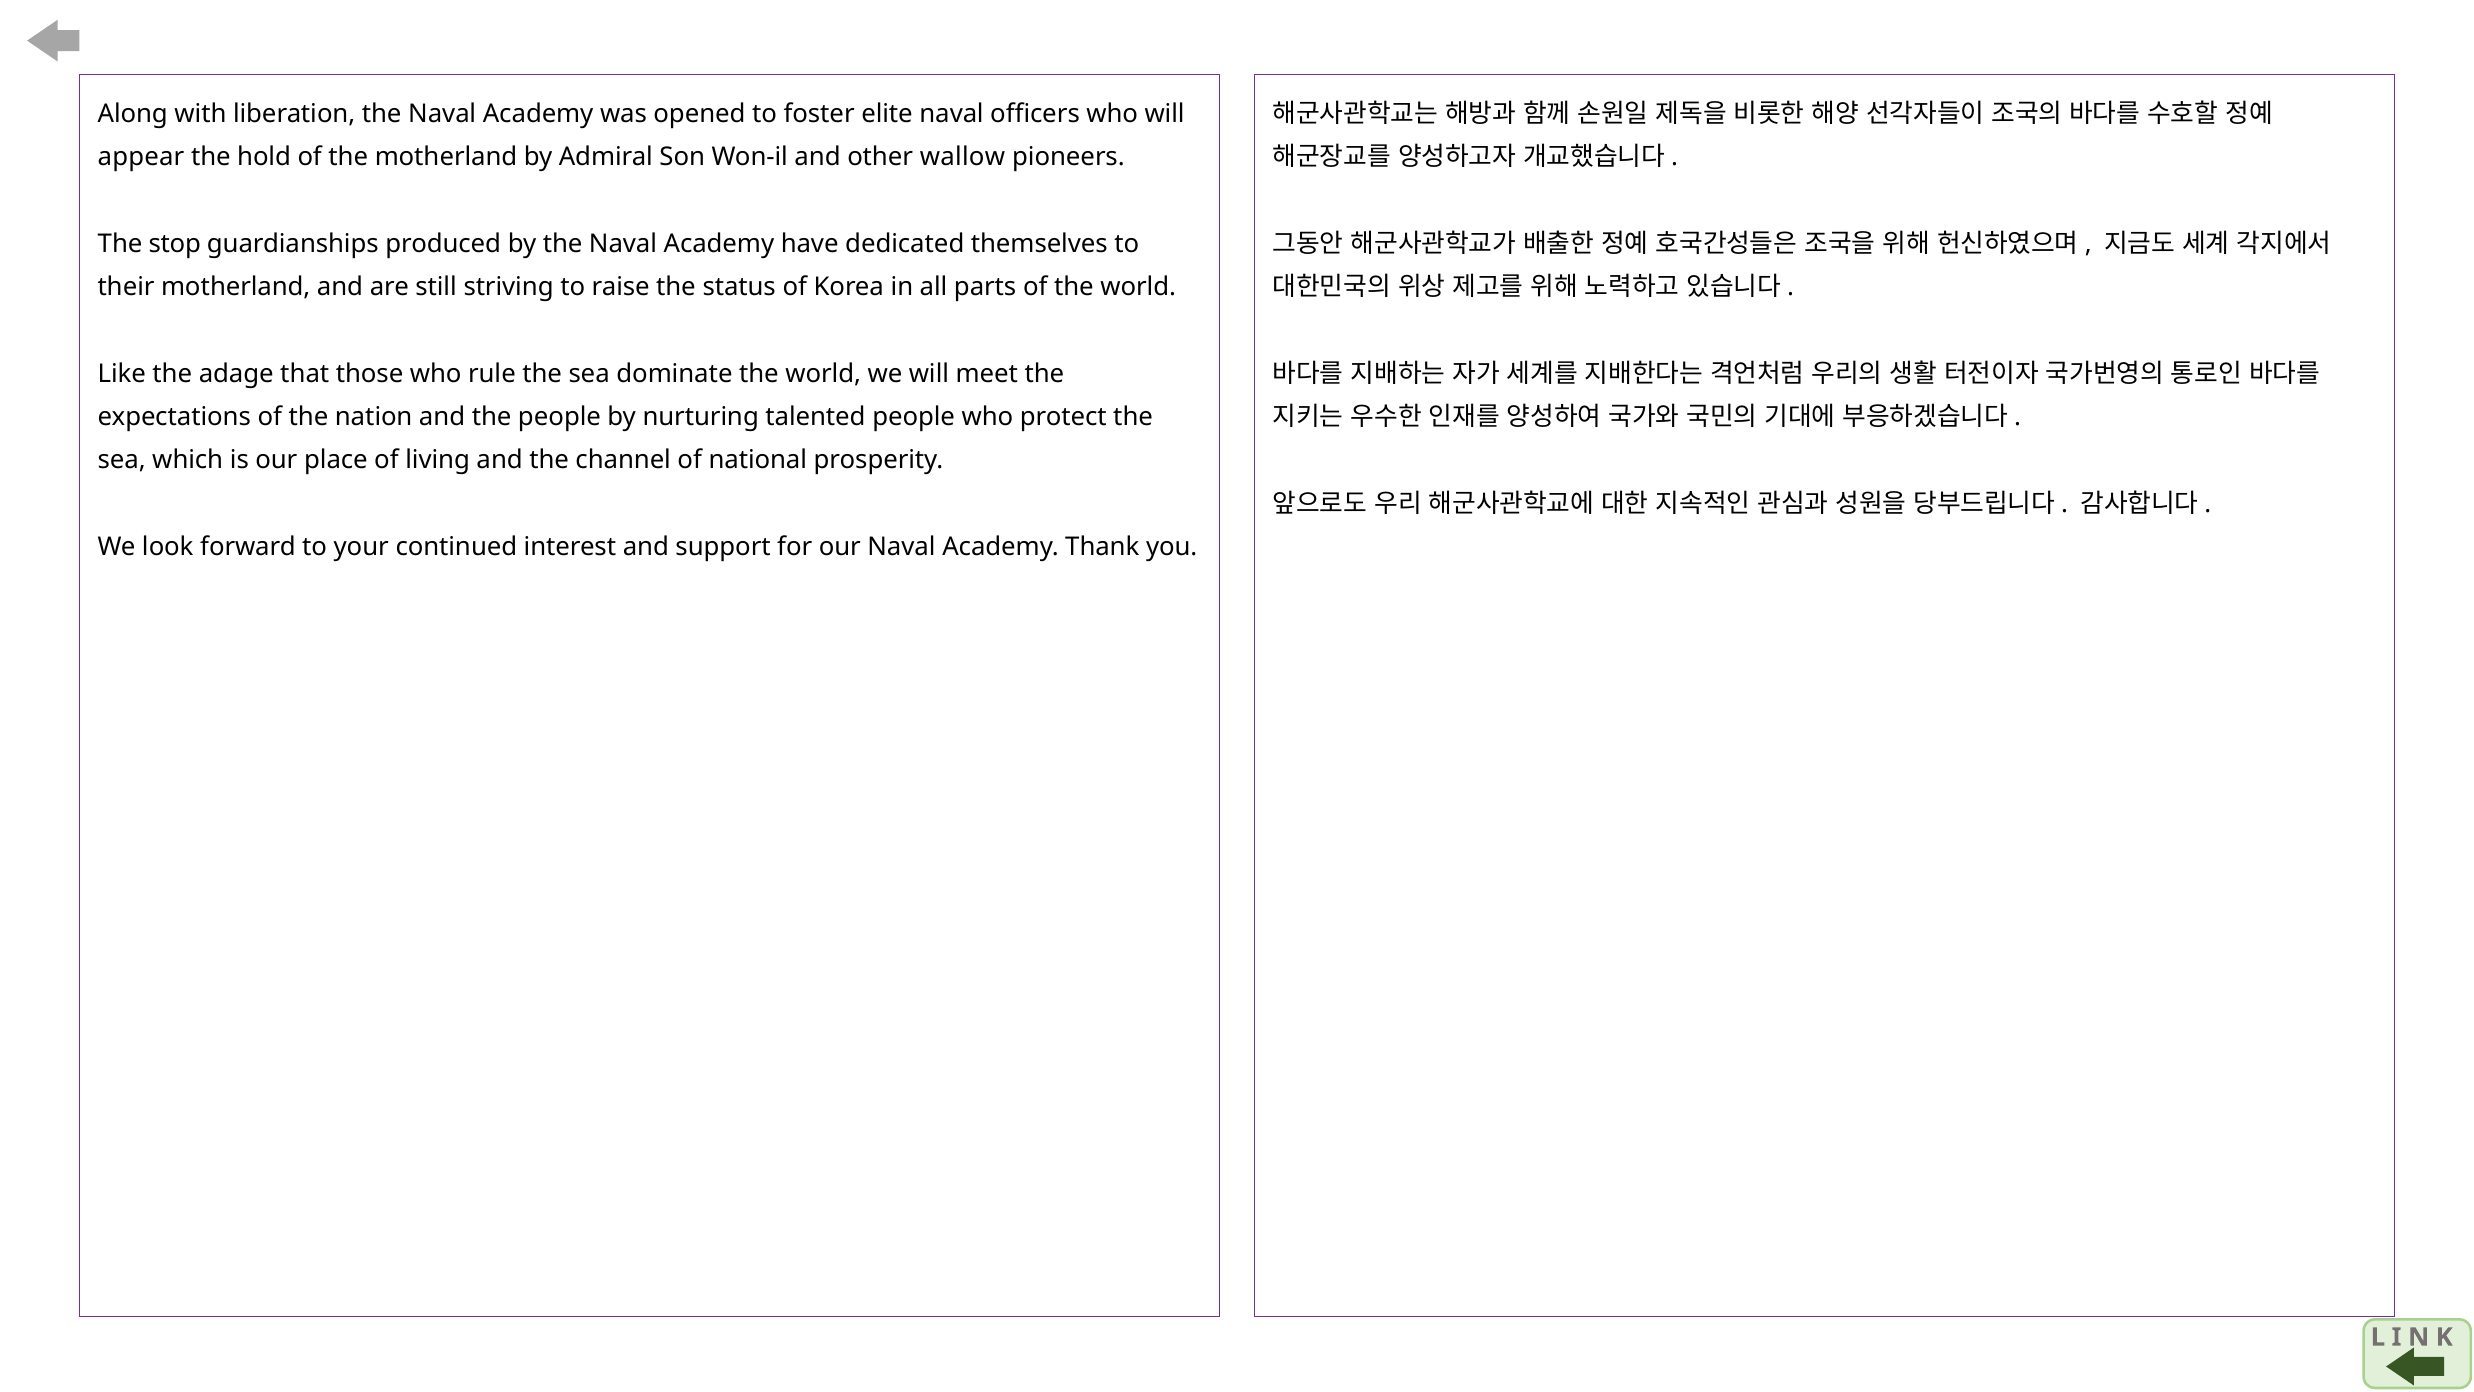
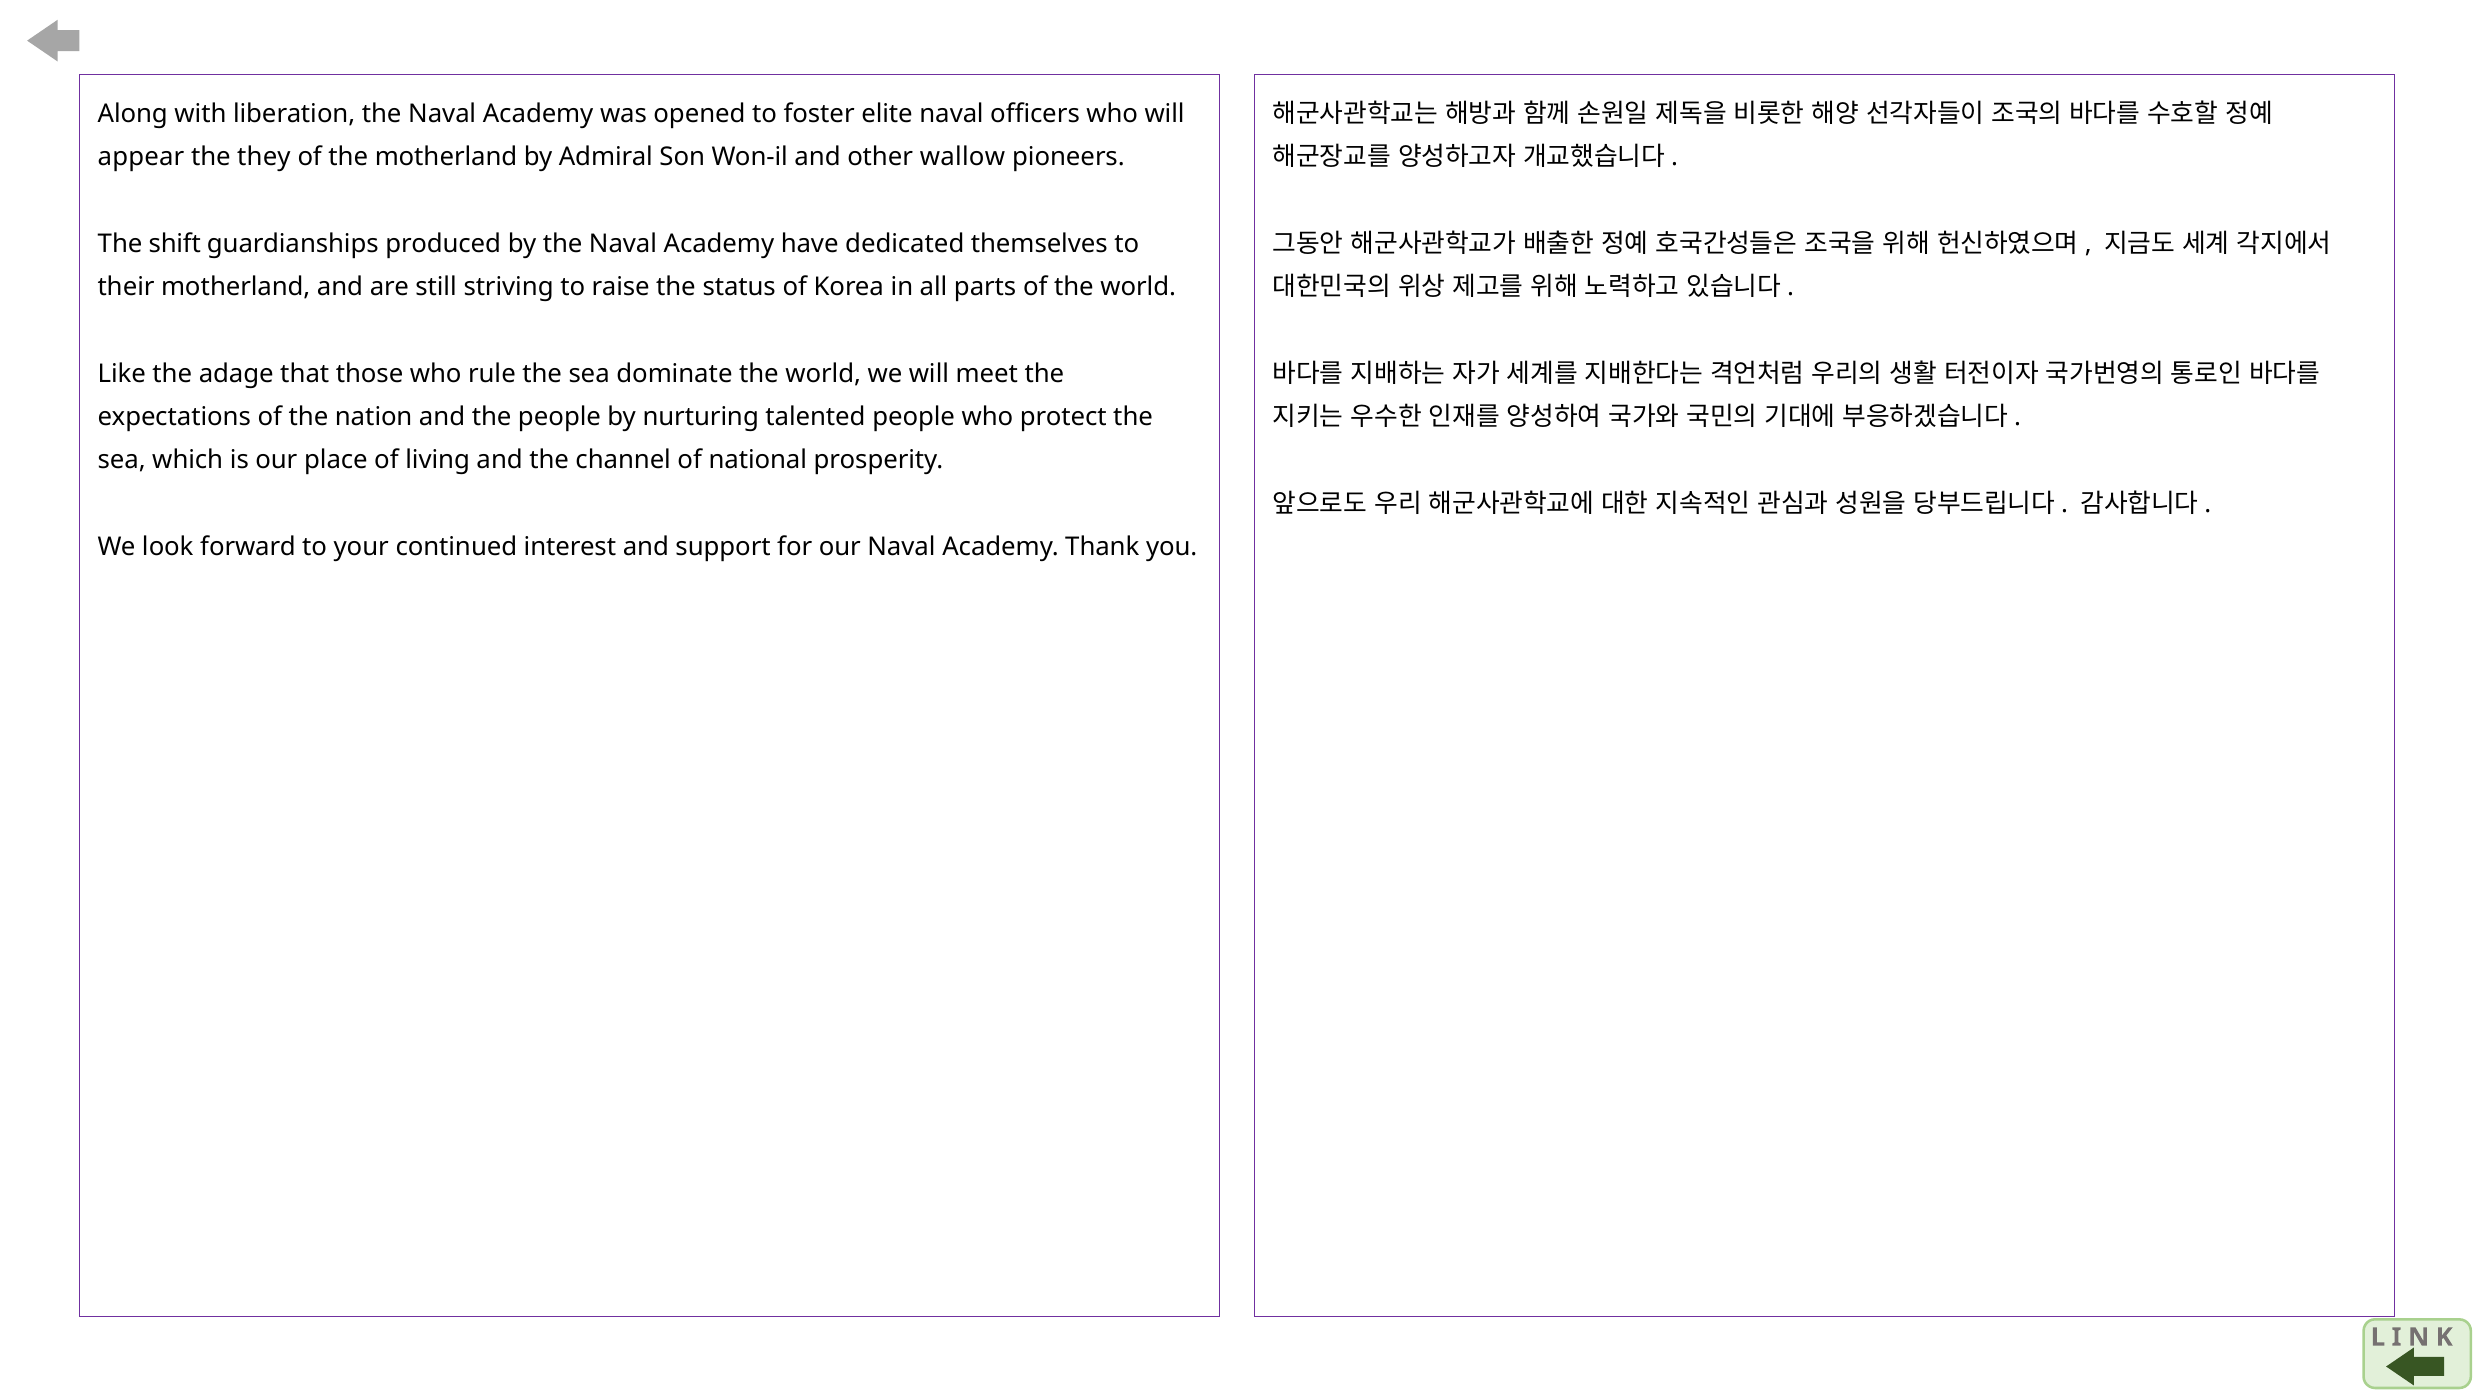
hold: hold -> they
stop: stop -> shift
